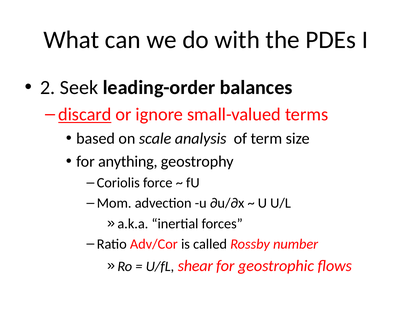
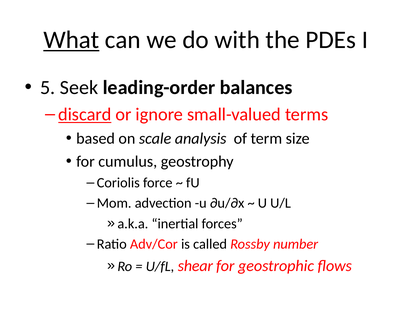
What underline: none -> present
2: 2 -> 5
anything: anything -> cumulus
